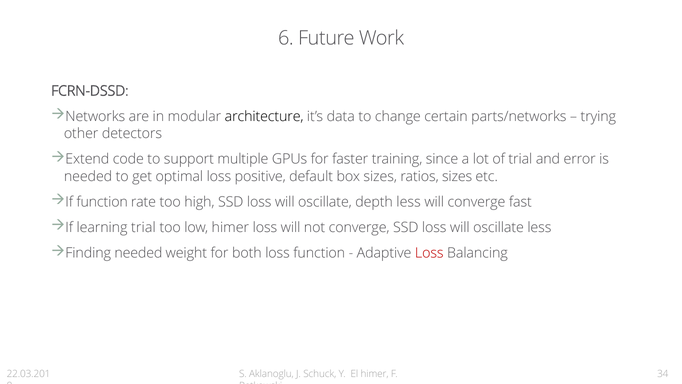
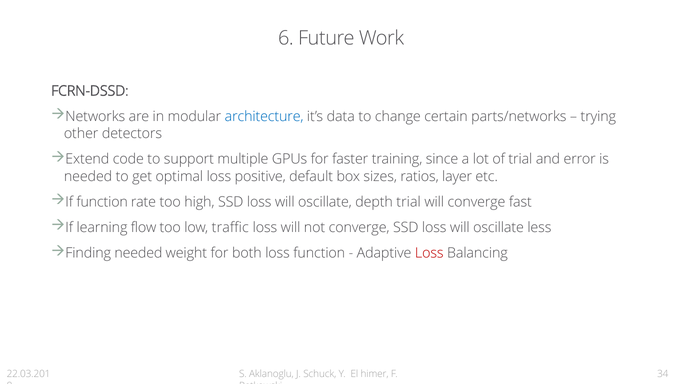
architecture colour: black -> blue
ratios sizes: sizes -> layer
depth less: less -> trial
learning trial: trial -> flow
low himer: himer -> traffic
